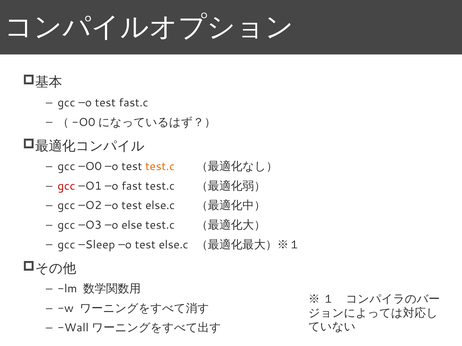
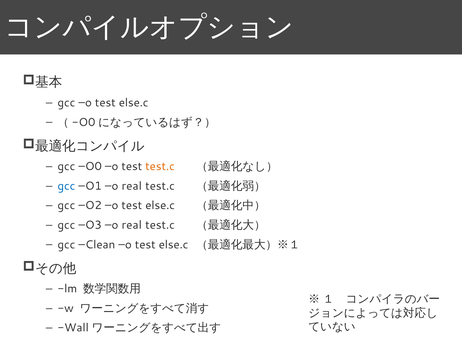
gcc o test fast.c: fast.c -> else.c
gcc at (66, 186) colour: red -> blue
O1 o fast: fast -> real
O3 o else: else -> real
Sleep: Sleep -> Clean
